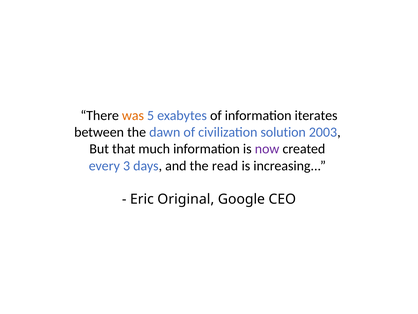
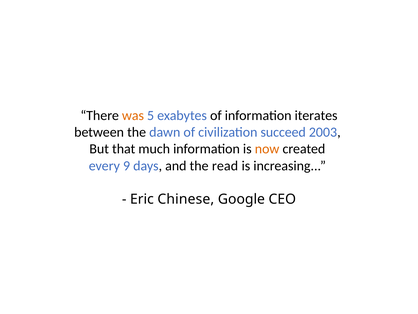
solution: solution -> succeed
now colour: purple -> orange
3: 3 -> 9
Original: Original -> Chinese
